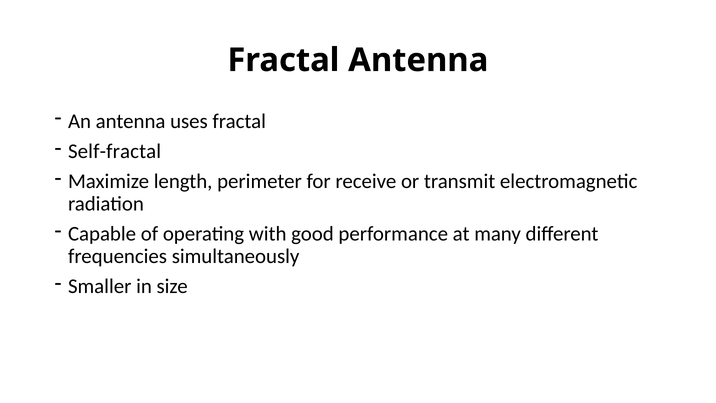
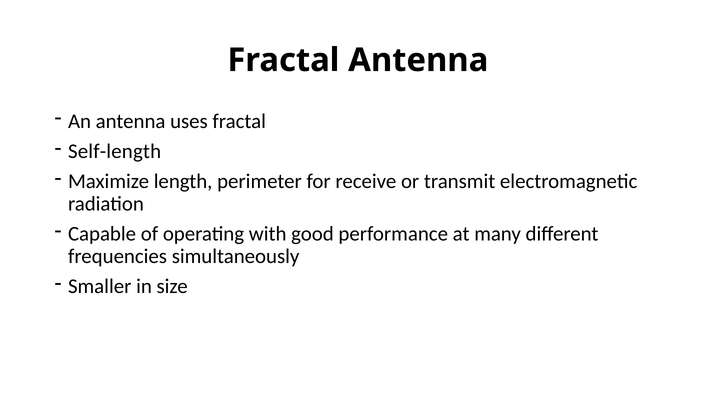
Self-fractal: Self-fractal -> Self-length
